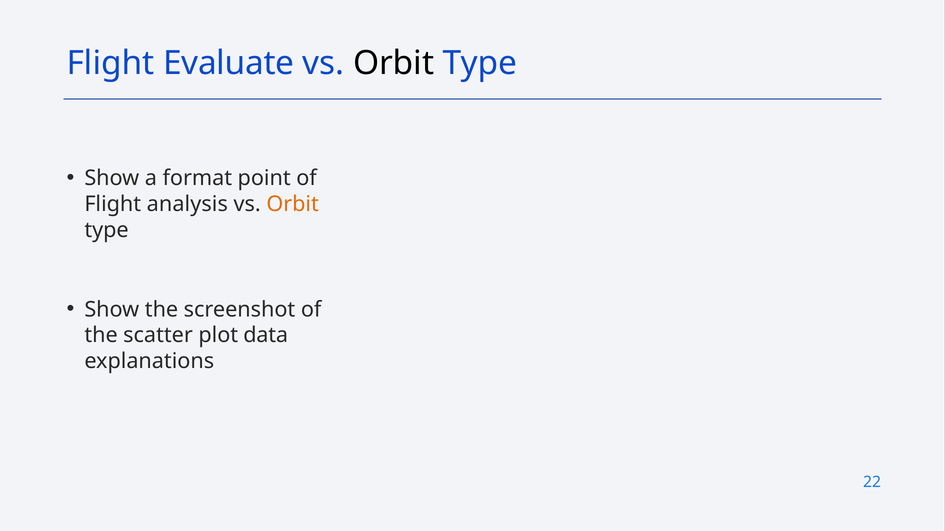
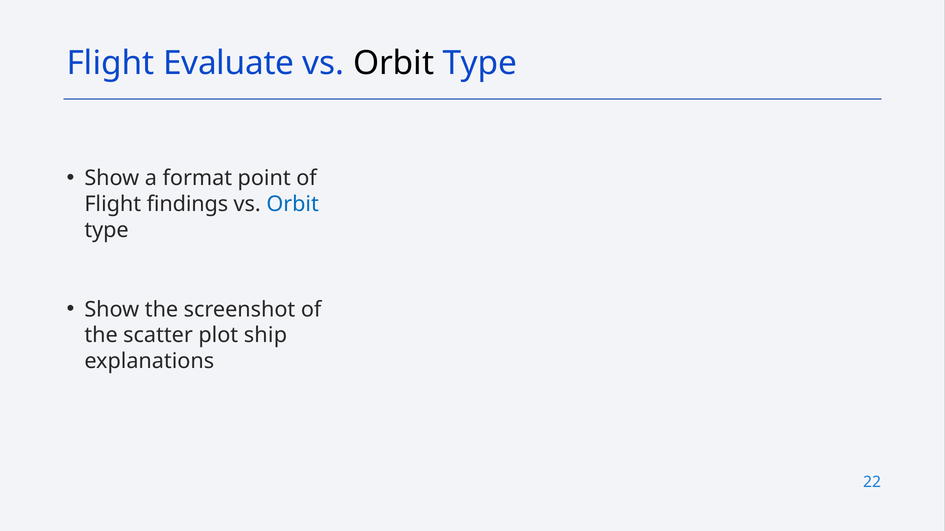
analysis: analysis -> findings
Orbit at (293, 204) colour: orange -> blue
data: data -> ship
